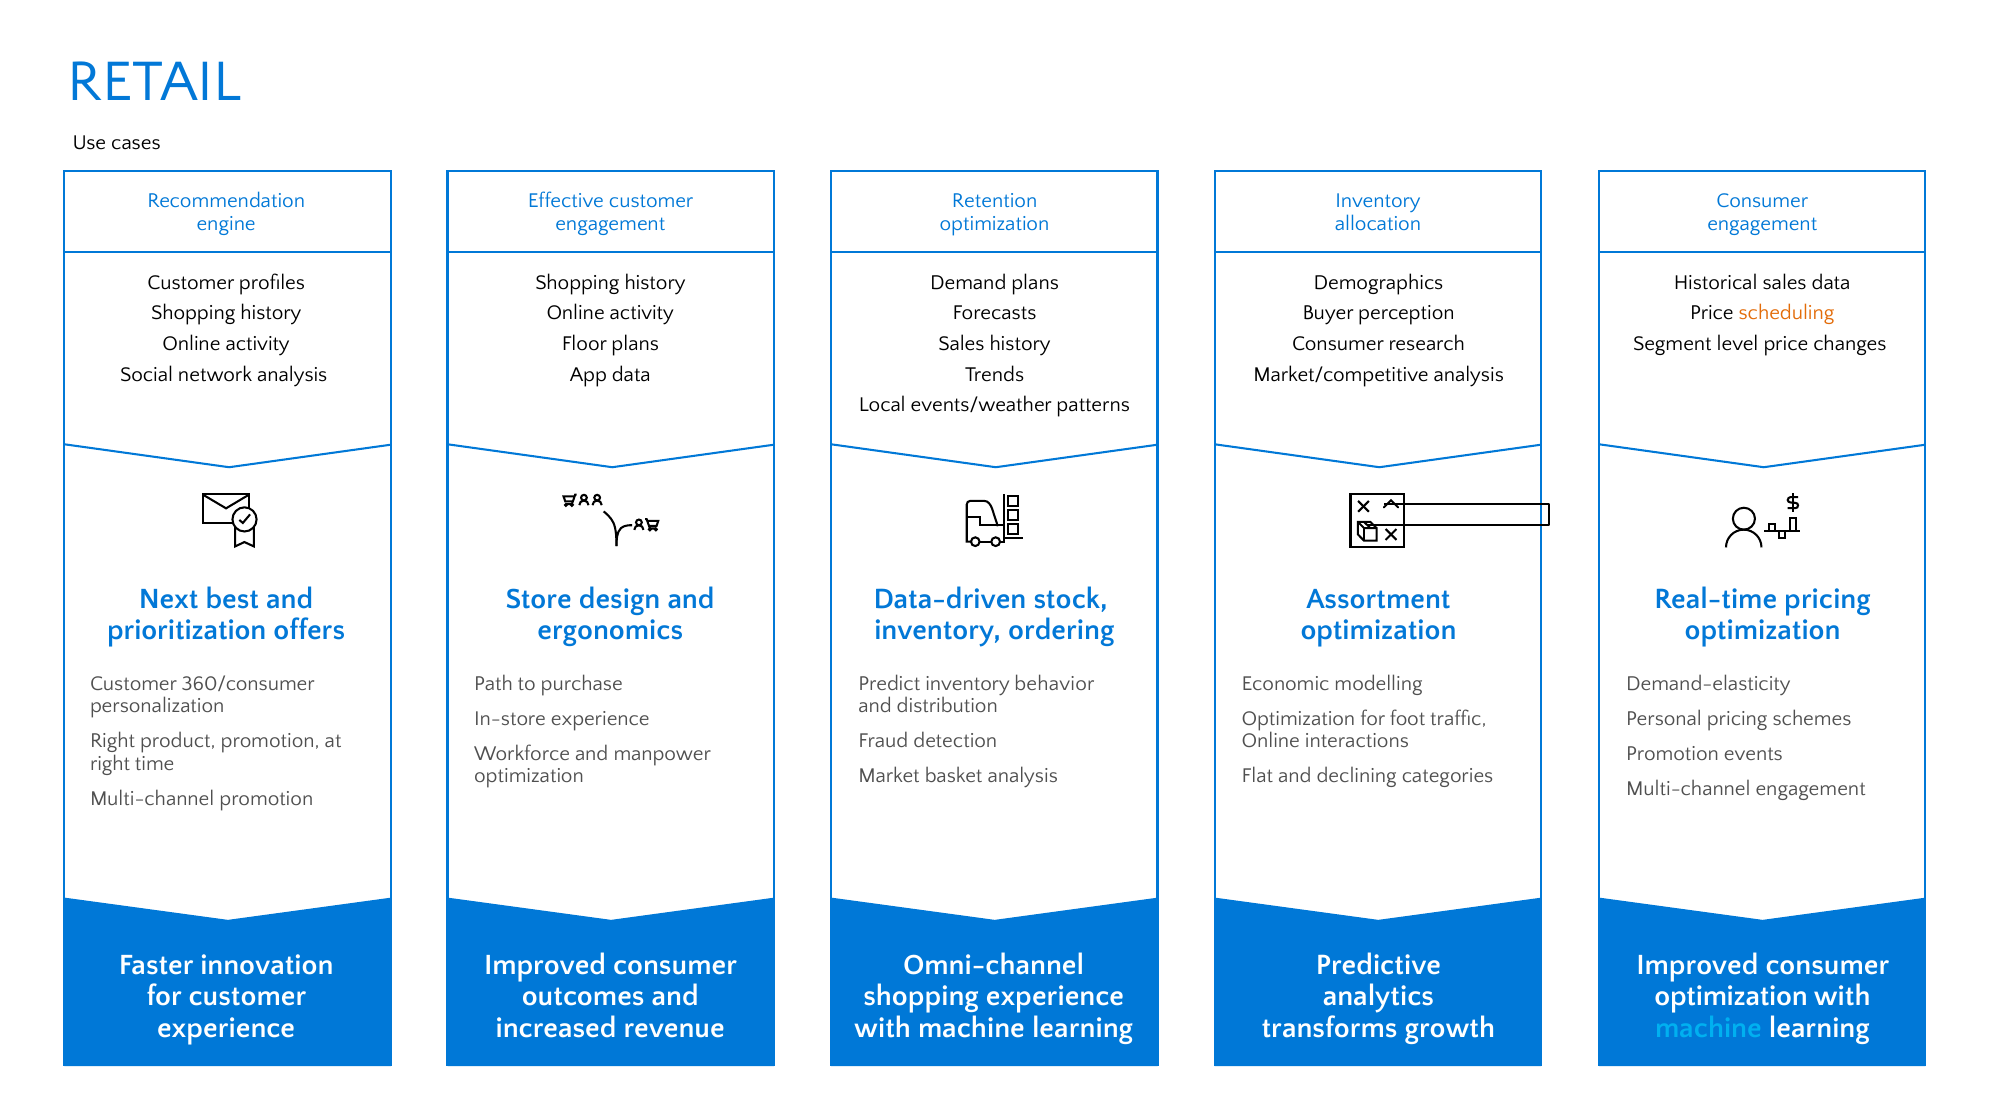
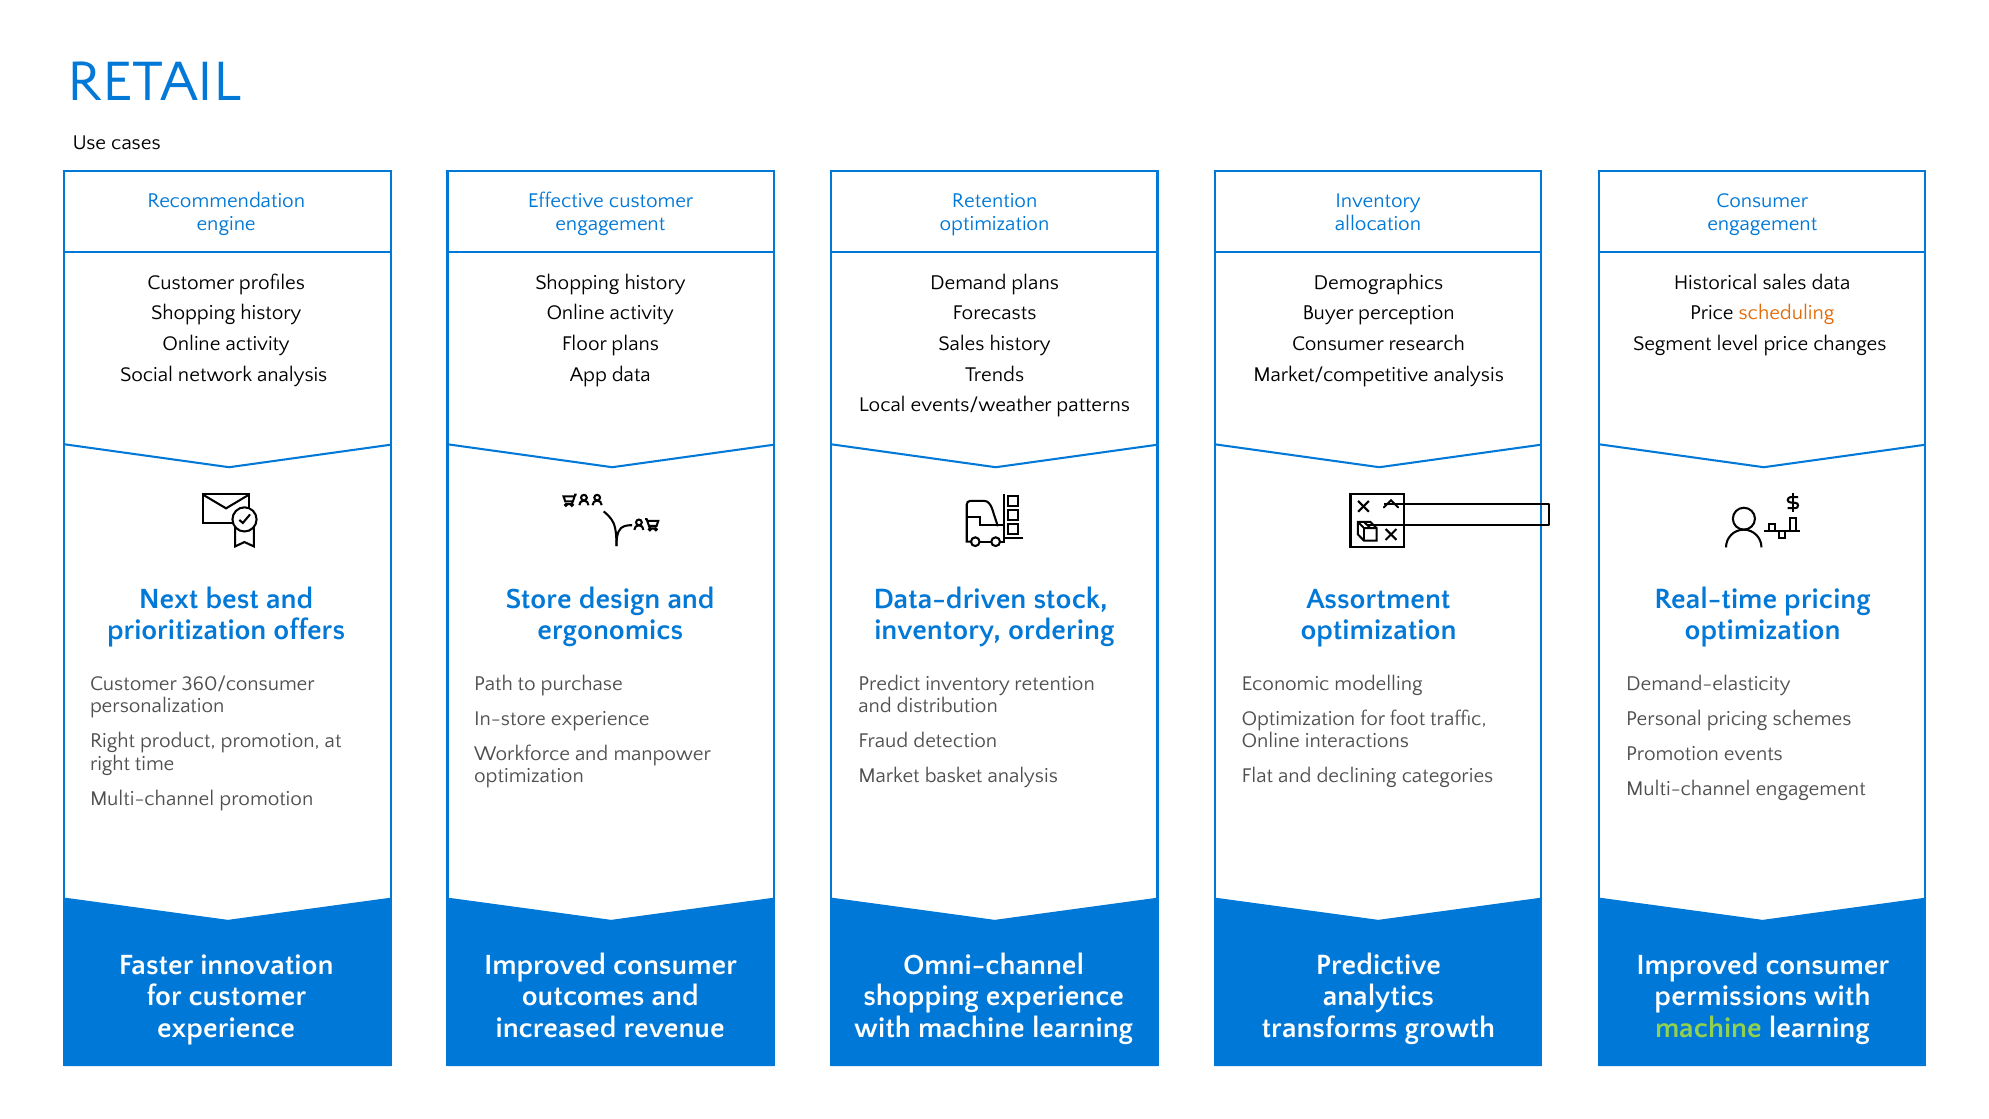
inventory behavior: behavior -> retention
optimization at (1731, 996): optimization -> permissions
machine at (1708, 1027) colour: light blue -> light green
